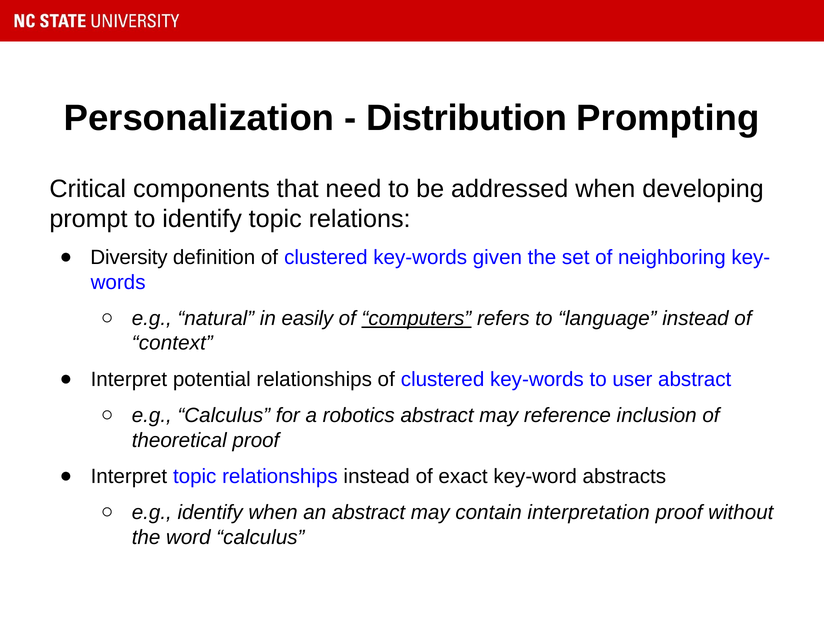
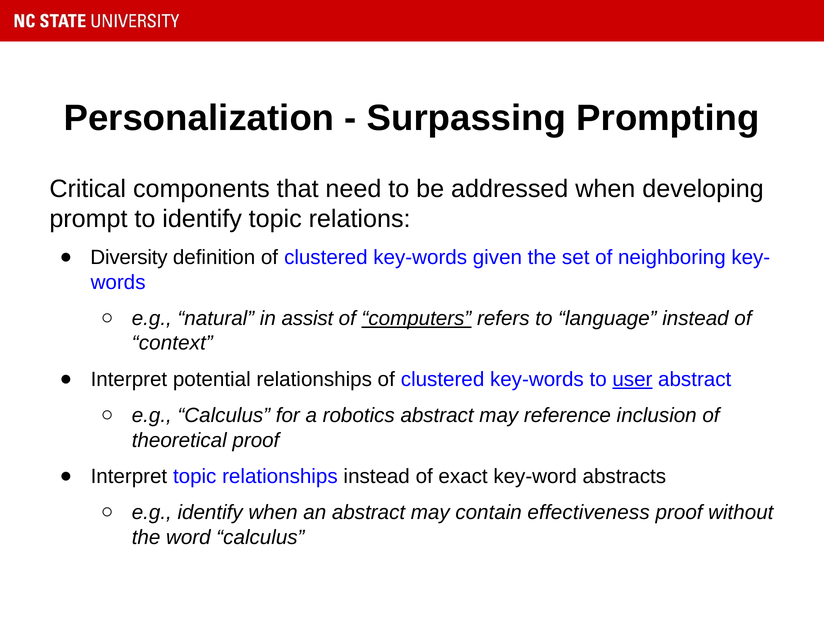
Distribution: Distribution -> Surpassing
easily: easily -> assist
user underline: none -> present
interpretation: interpretation -> effectiveness
